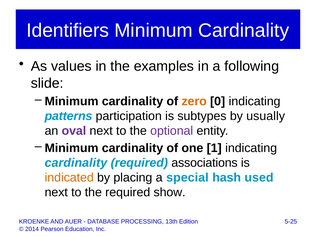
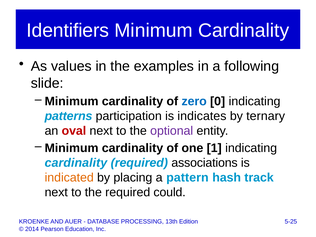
zero colour: orange -> blue
subtypes: subtypes -> indicates
usually: usually -> ternary
oval colour: purple -> red
special: special -> pattern
used: used -> track
show: show -> could
